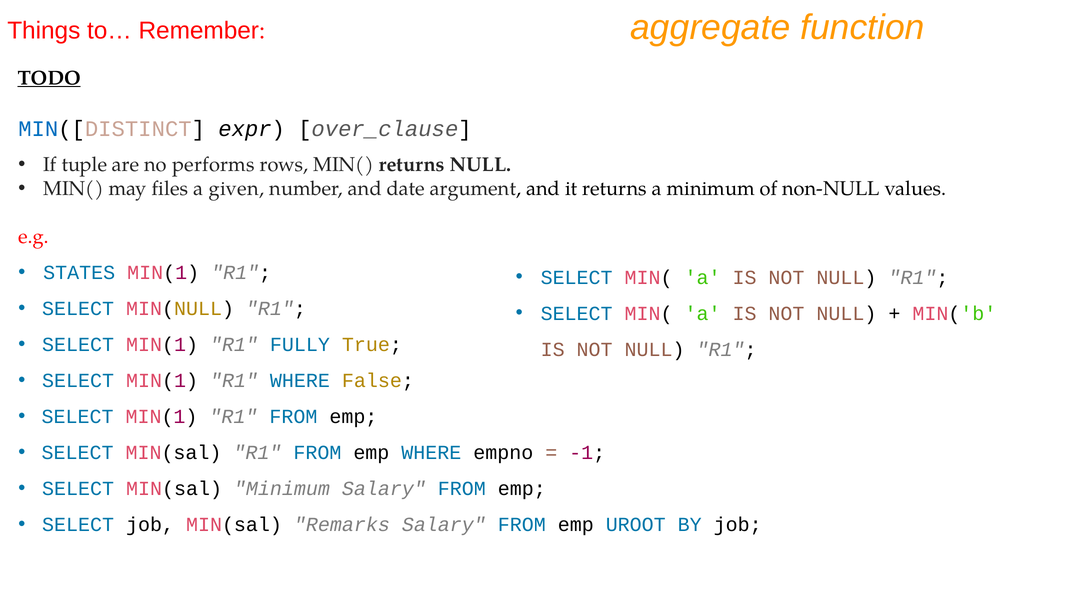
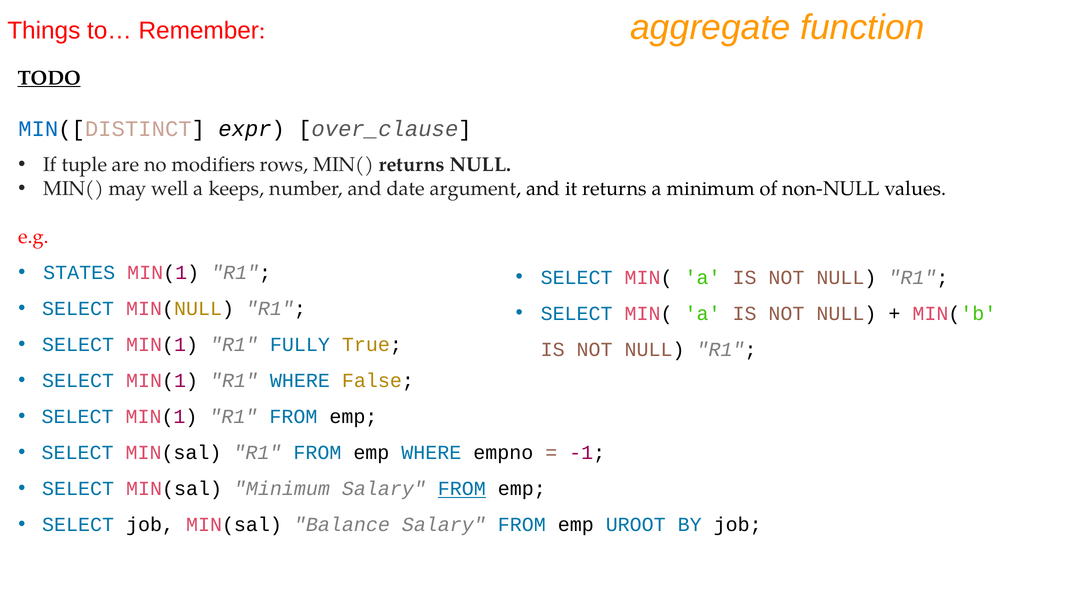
performs: performs -> modifiers
files: files -> well
given: given -> keeps
FROM at (462, 489) underline: none -> present
Remarks: Remarks -> Balance
